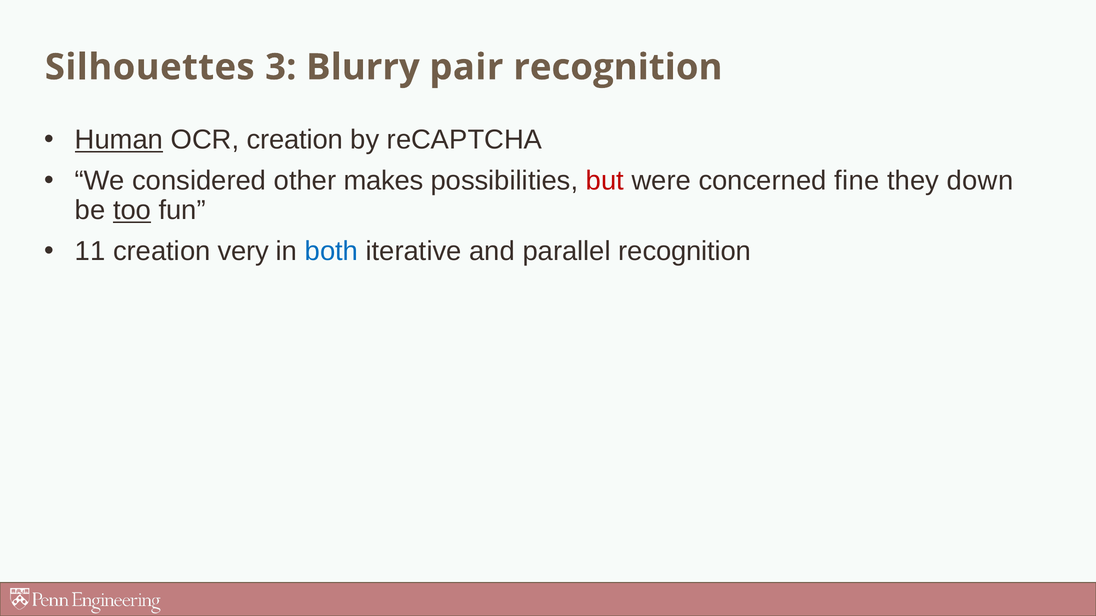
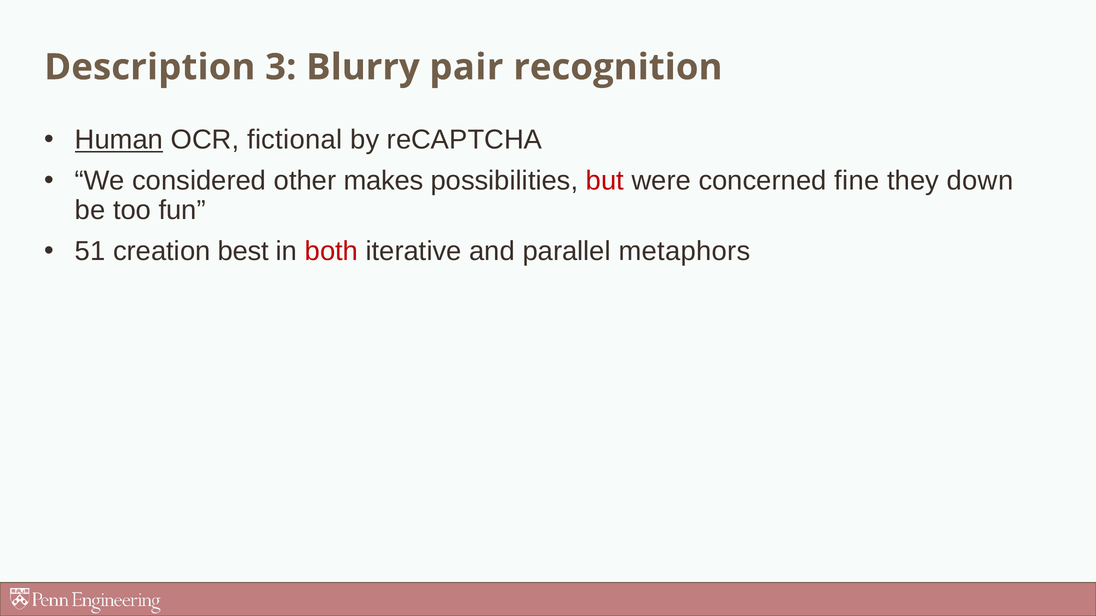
Silhouettes: Silhouettes -> Description
OCR creation: creation -> fictional
too underline: present -> none
11: 11 -> 51
very: very -> best
both colour: blue -> red
parallel recognition: recognition -> metaphors
